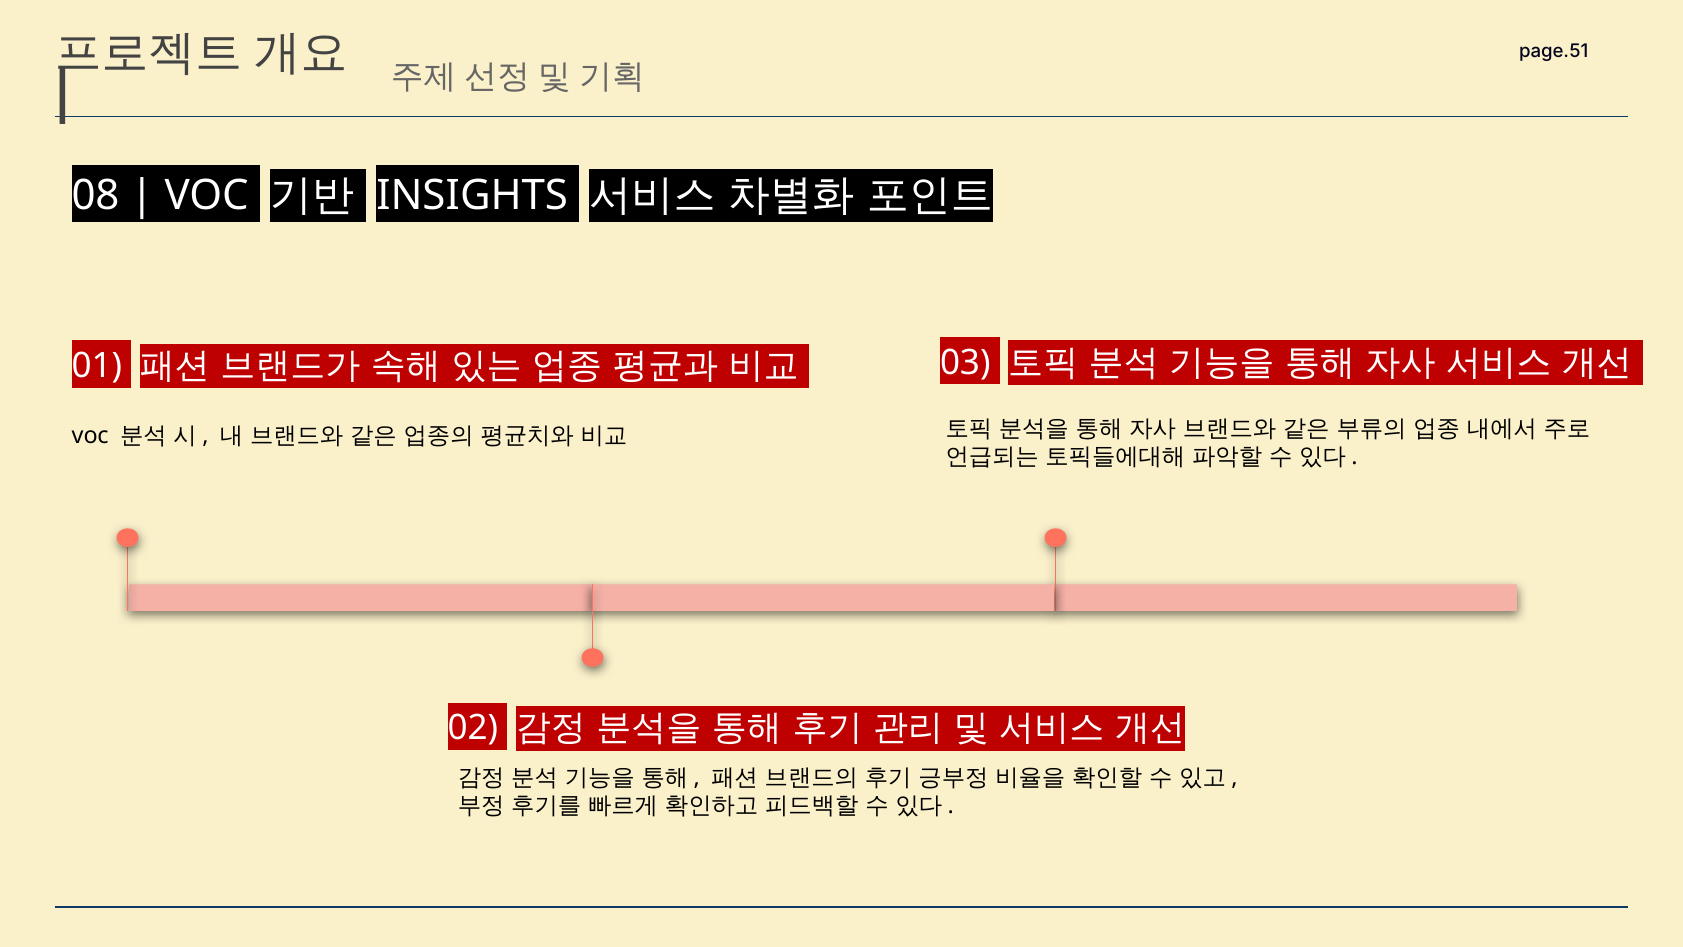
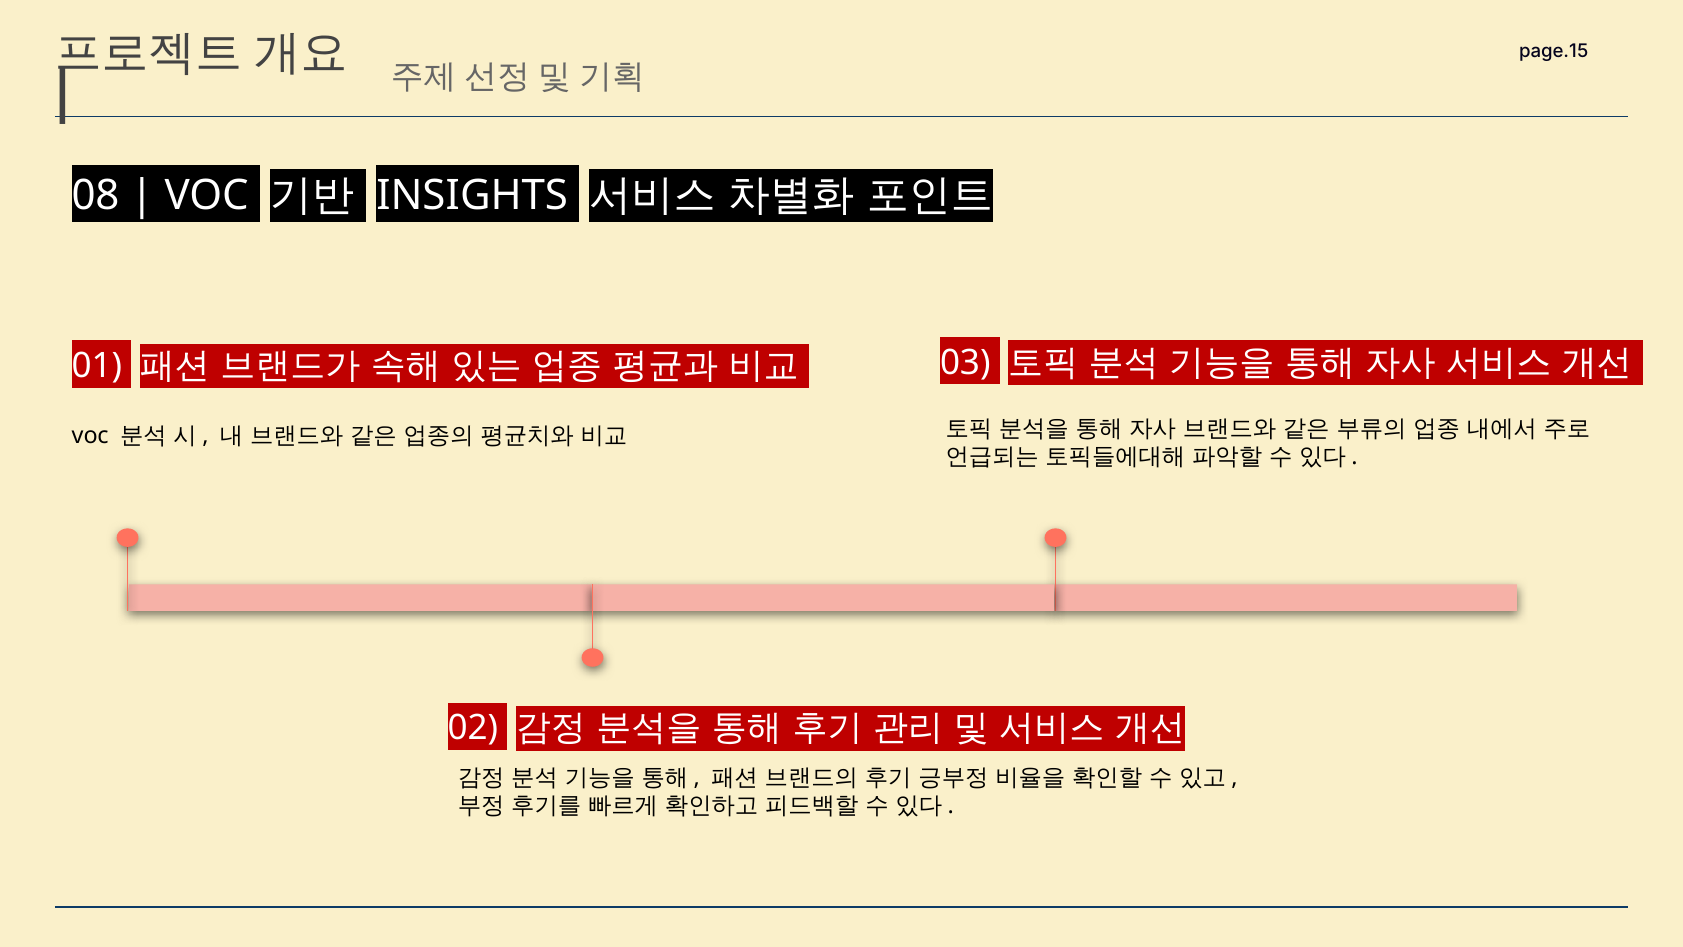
page.51: page.51 -> page.15
